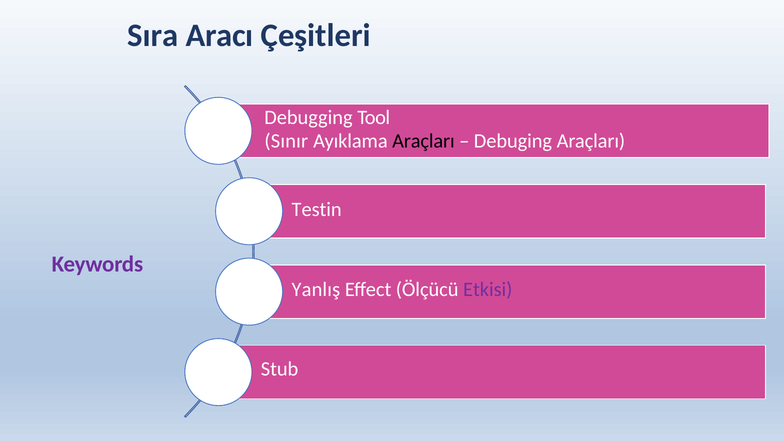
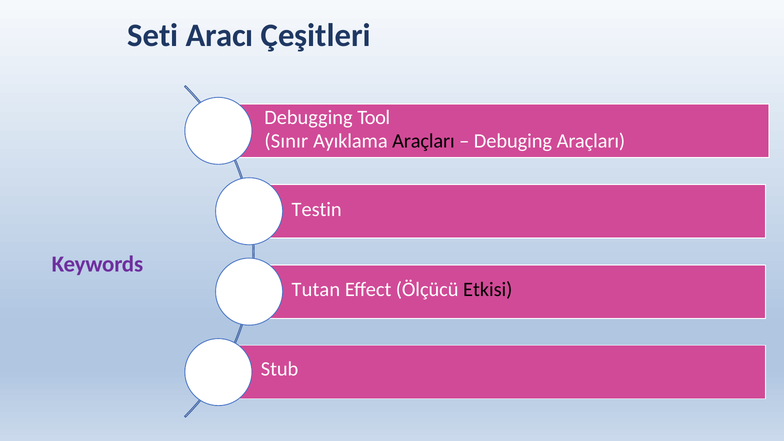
Sıra: Sıra -> Seti
Yanlış: Yanlış -> Tutan
Etkisi colour: purple -> black
